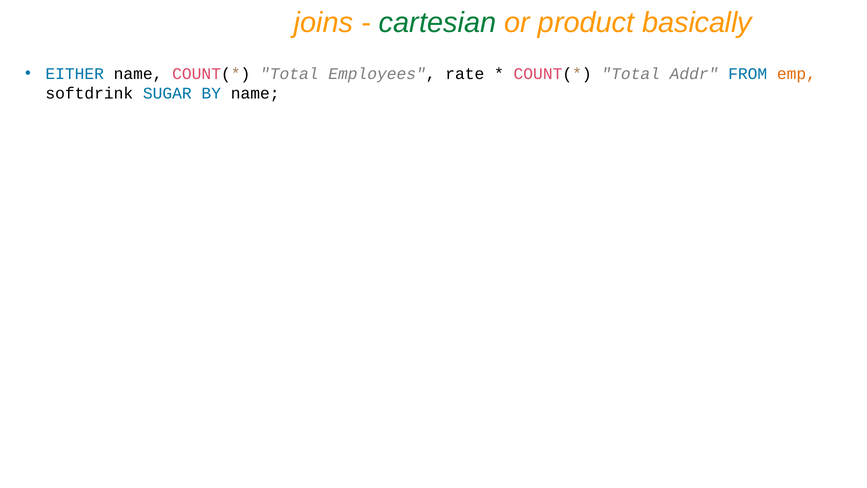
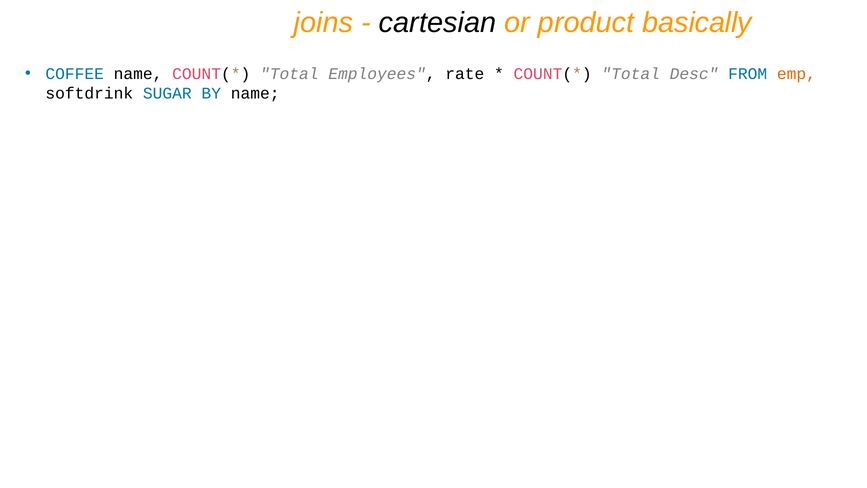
cartesian colour: green -> black
EITHER: EITHER -> COFFEE
Addr: Addr -> Desc
